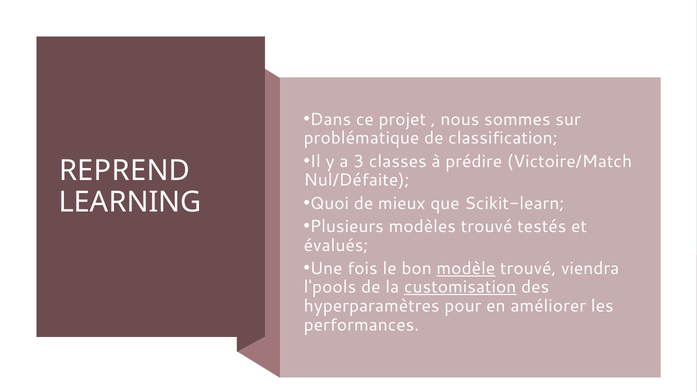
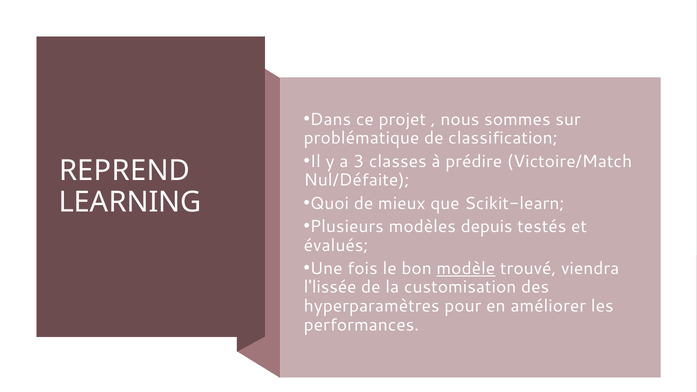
modèles trouvé: trouvé -> depuis
l'pools: l'pools -> l'lissée
customisation underline: present -> none
